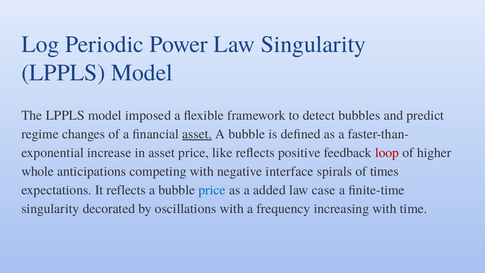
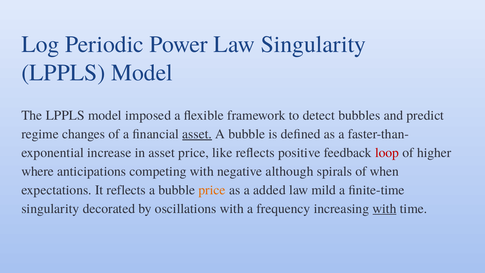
whole: whole -> where
interface: interface -> although
times: times -> when
price at (212, 190) colour: blue -> orange
case: case -> mild
with at (385, 208) underline: none -> present
